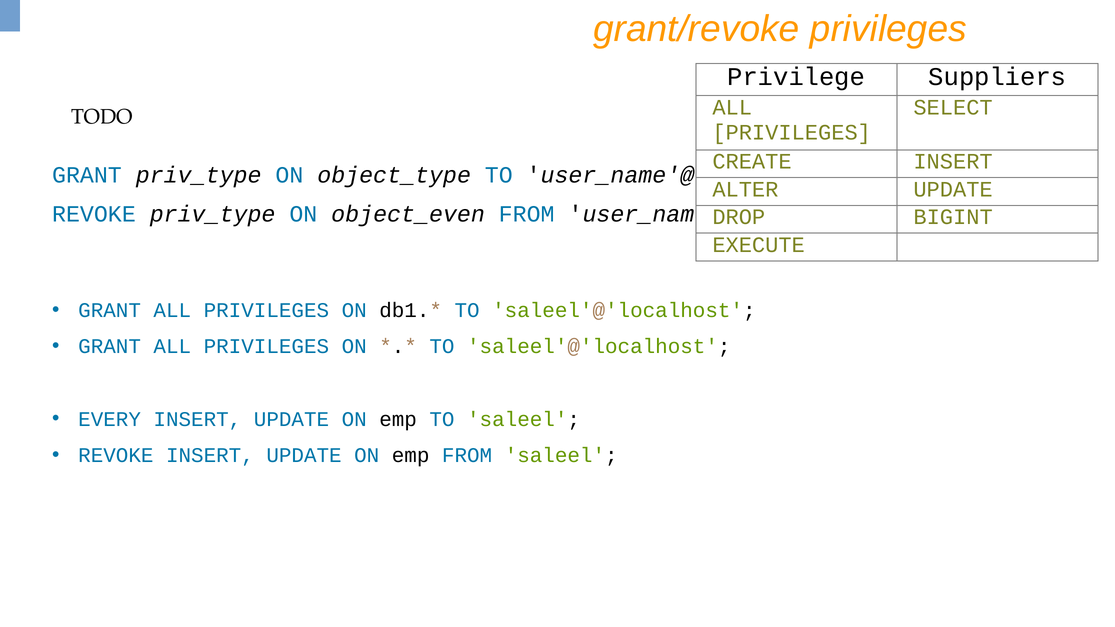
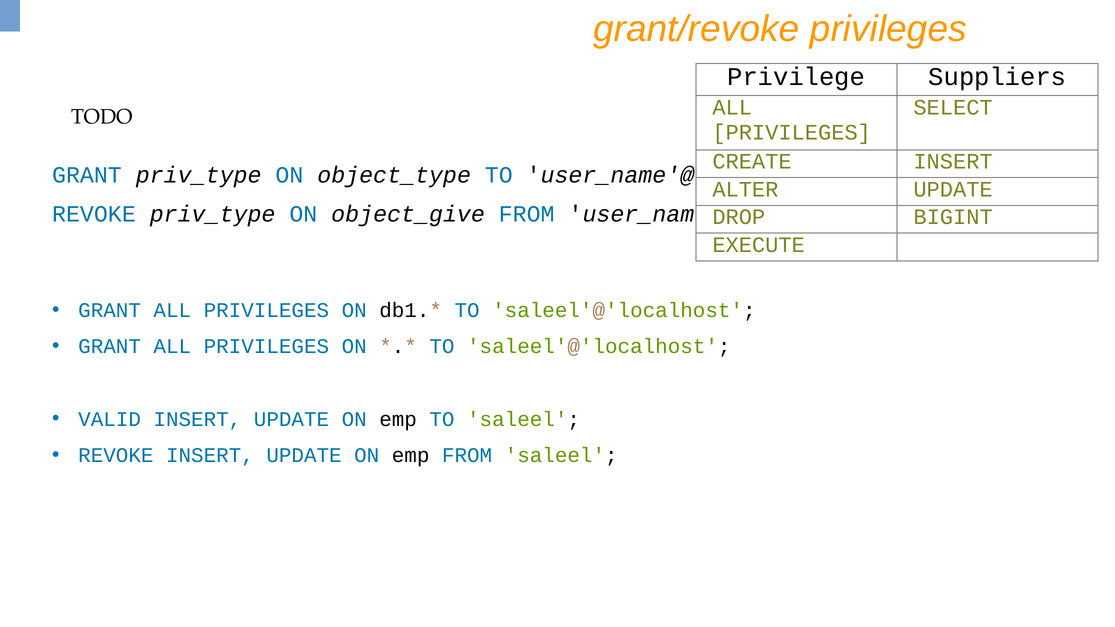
object_even: object_even -> object_give
EVERY: EVERY -> VALID
